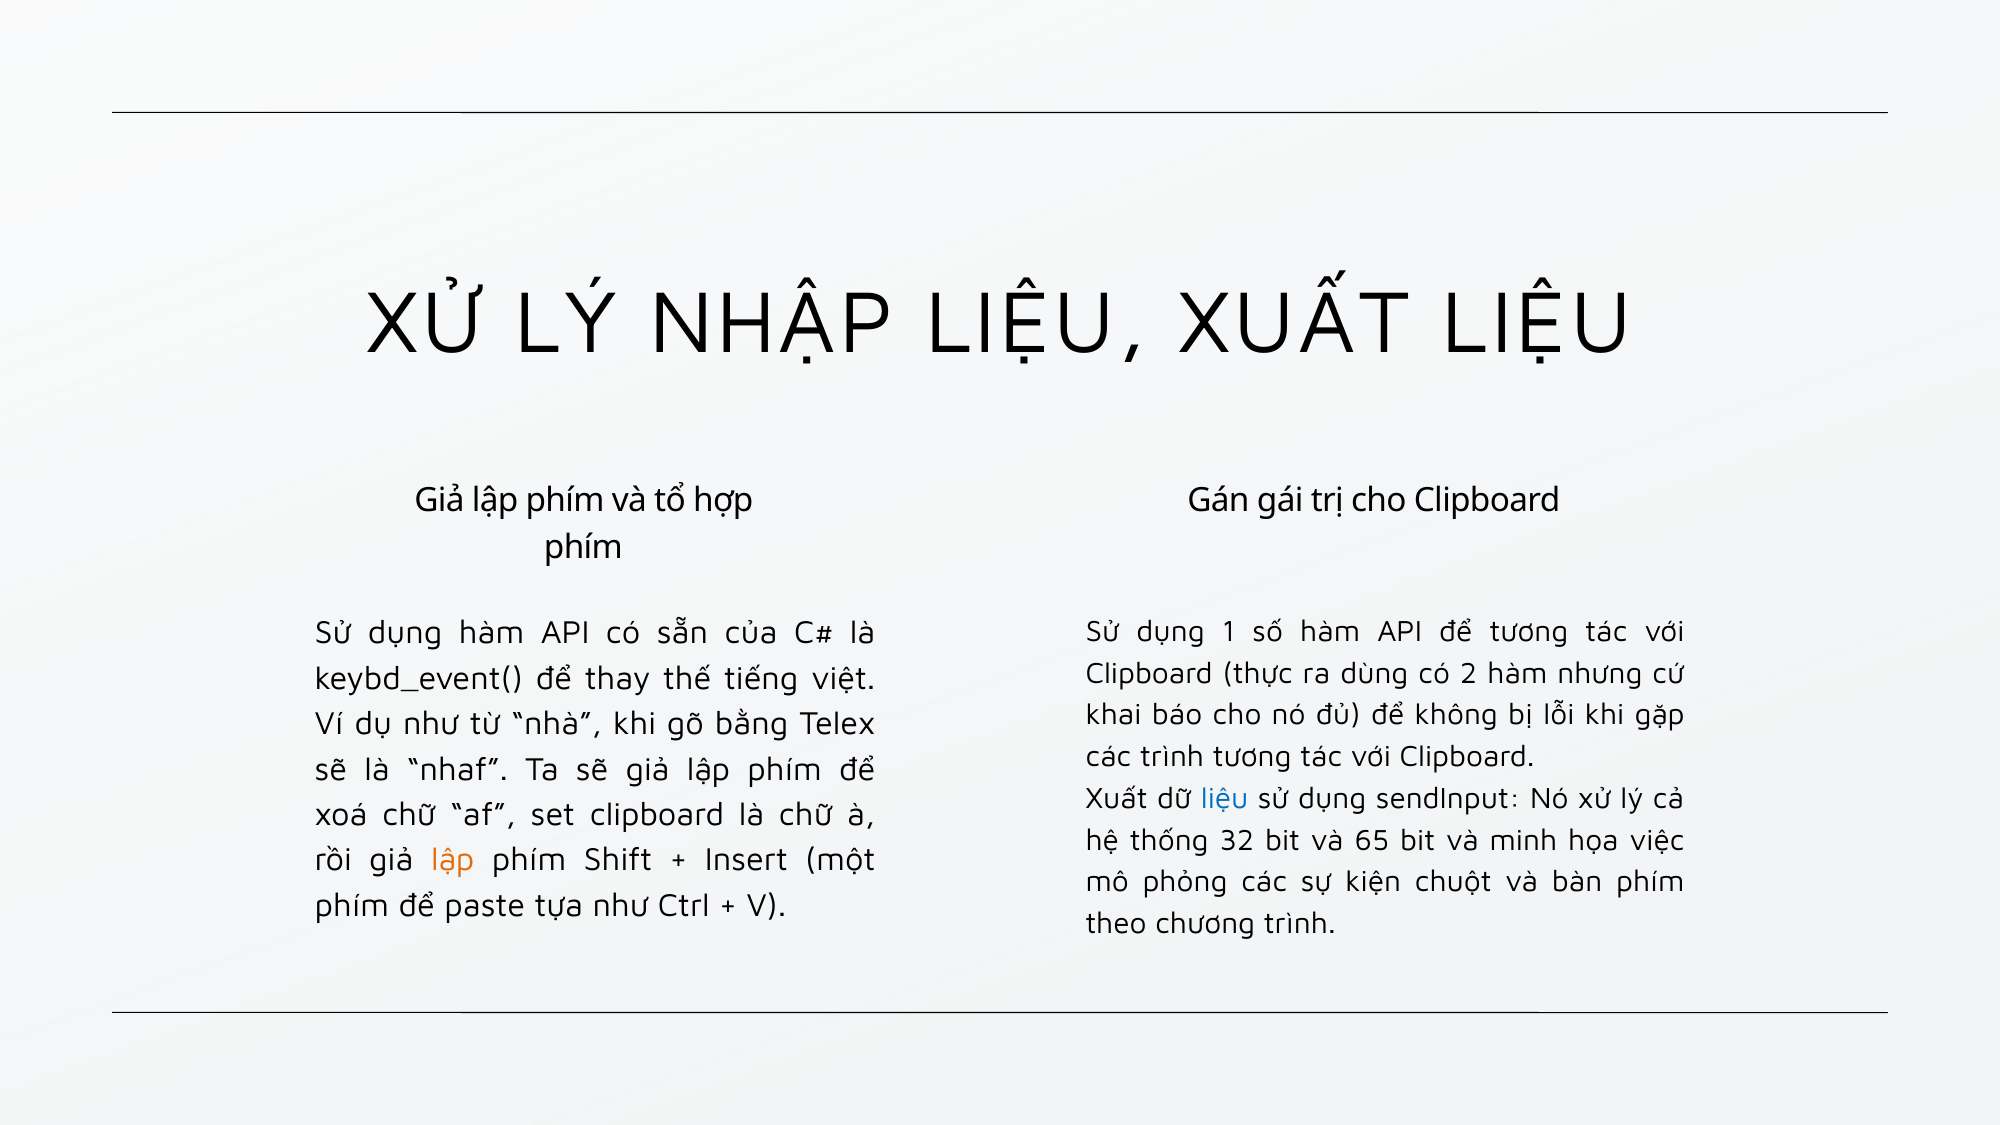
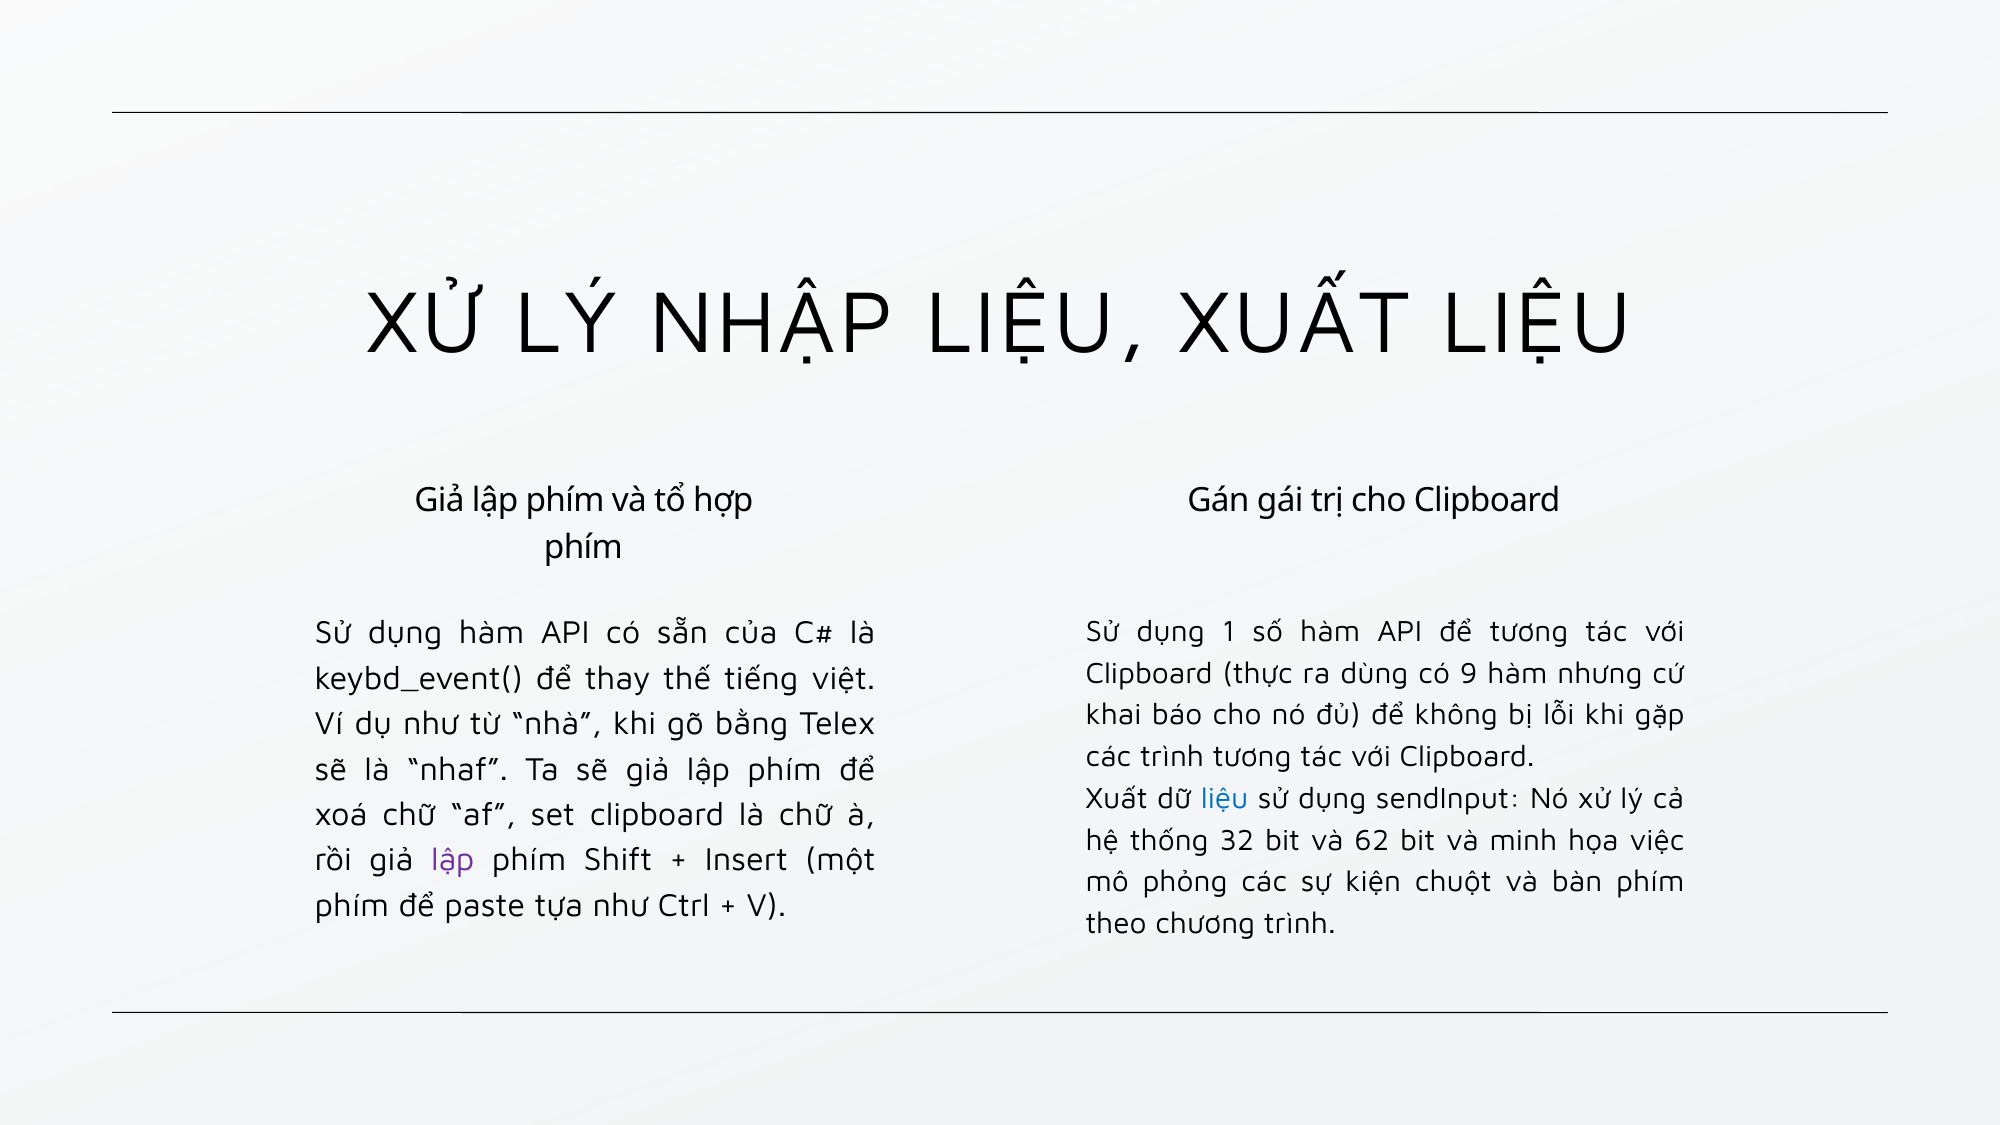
2: 2 -> 9
65: 65 -> 62
lập at (453, 860) colour: orange -> purple
